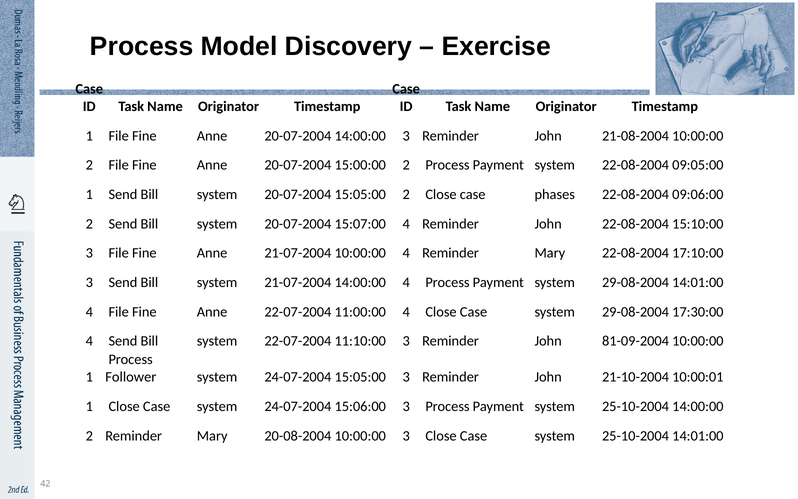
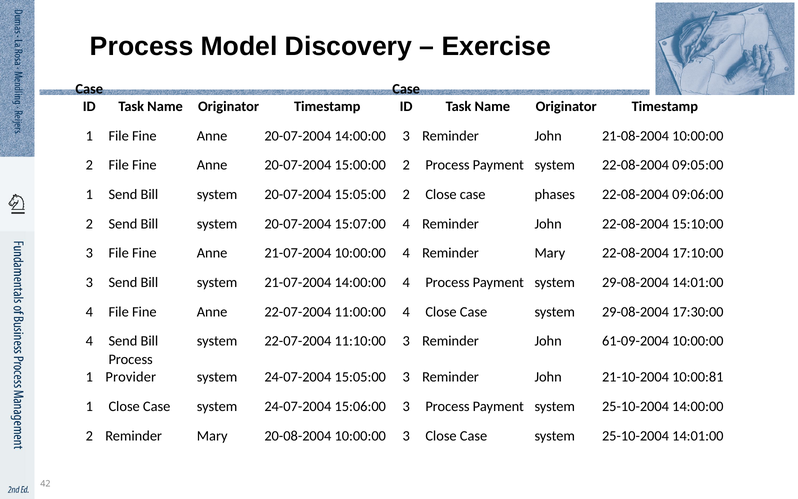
81-09-2004: 81-09-2004 -> 61-09-2004
Follower: Follower -> Provider
10:00:01: 10:00:01 -> 10:00:81
